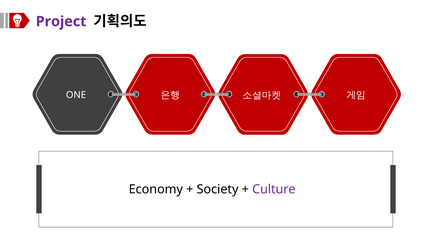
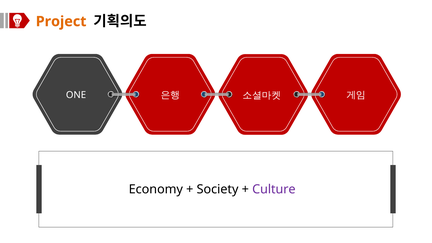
Project colour: purple -> orange
